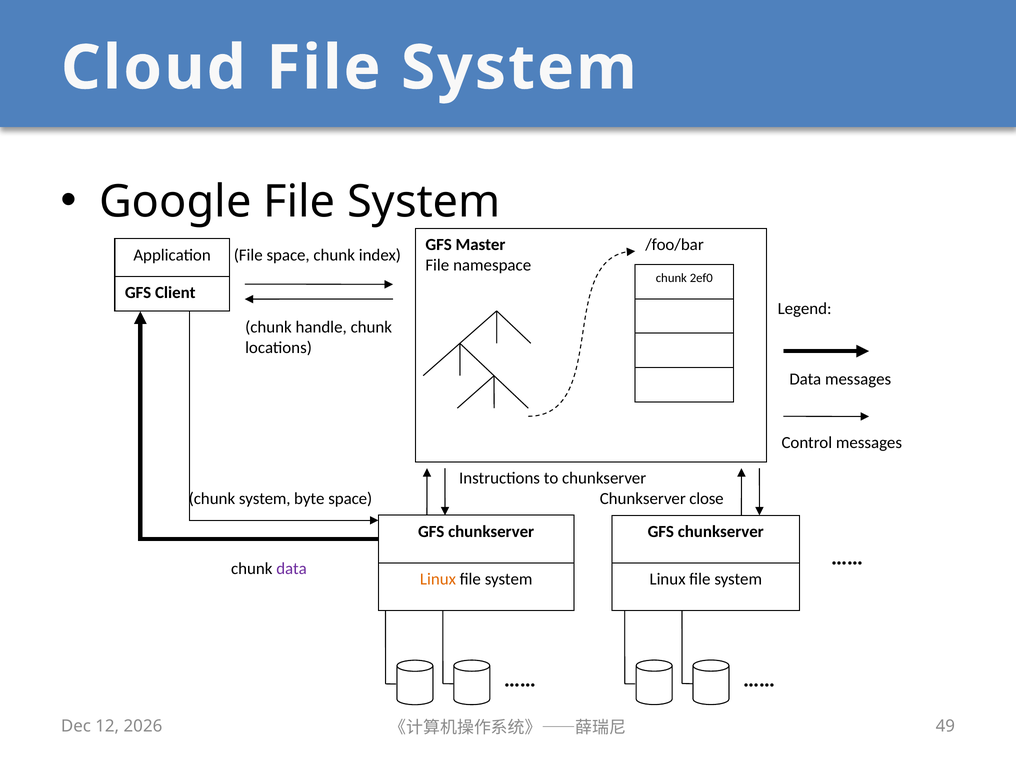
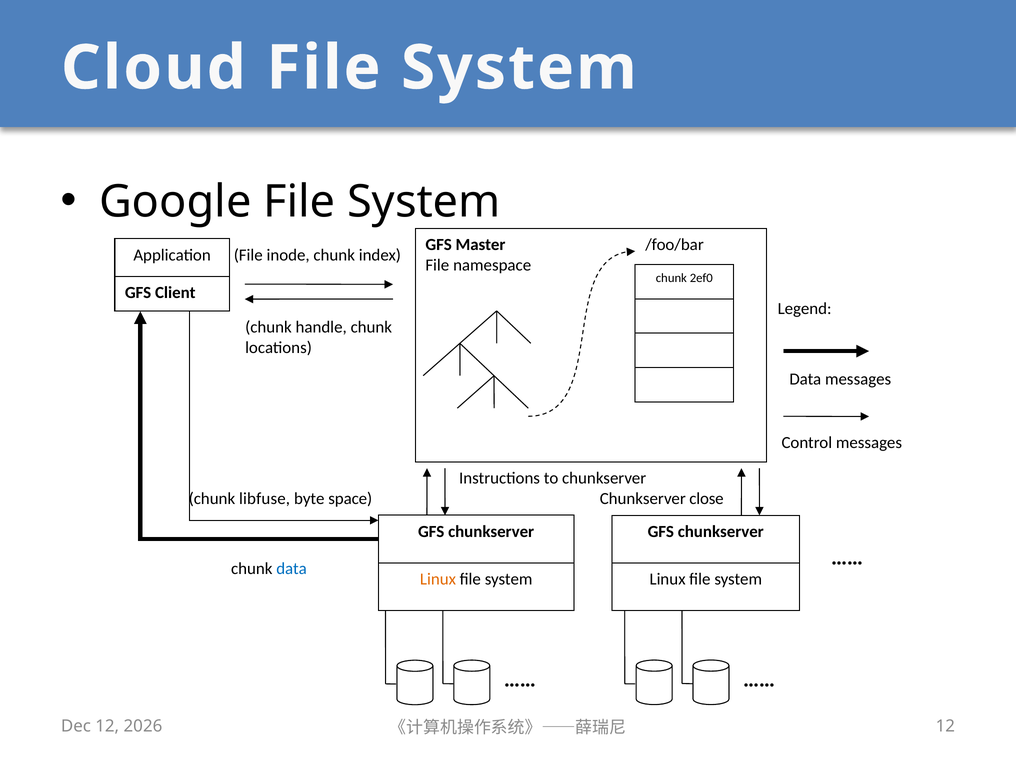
File space: space -> inode
chunk system: system -> libfuse
data at (292, 569) colour: purple -> blue
49 at (945, 726): 49 -> 12
